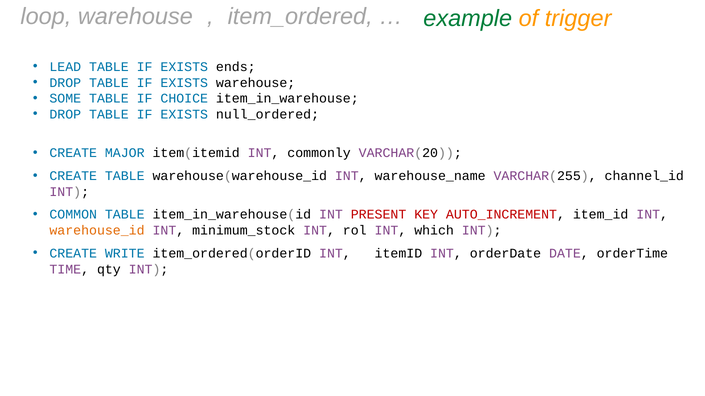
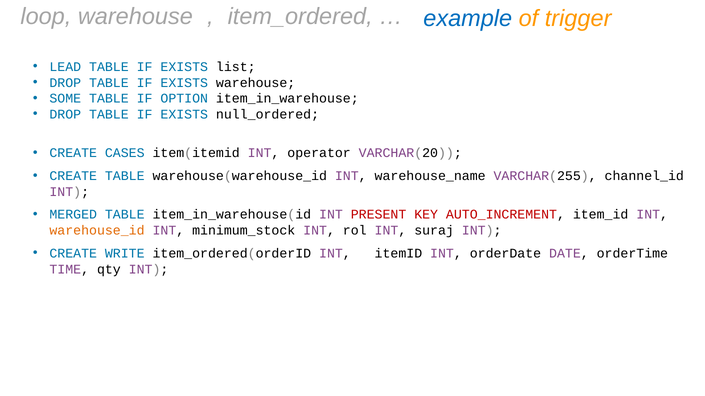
example colour: green -> blue
ends: ends -> list
CHOICE: CHOICE -> OPTION
MAJOR: MAJOR -> CASES
commonly: commonly -> operator
COMMON: COMMON -> MERGED
which: which -> suraj
